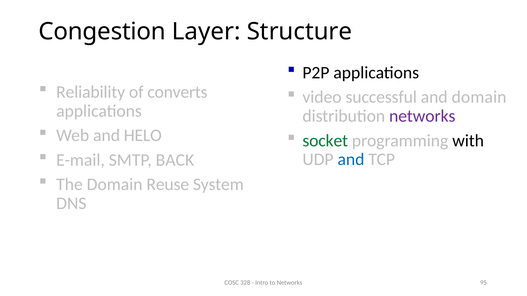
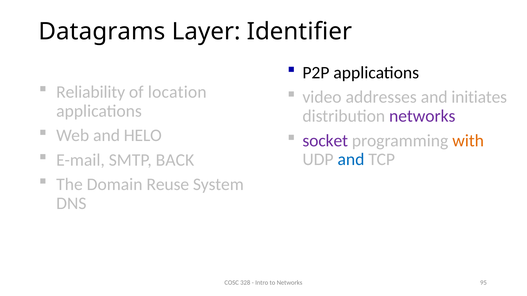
Congestion: Congestion -> Datagrams
Structure: Structure -> Identifier
converts: converts -> location
successful: successful -> addresses
and domain: domain -> initiates
socket colour: green -> purple
with colour: black -> orange
